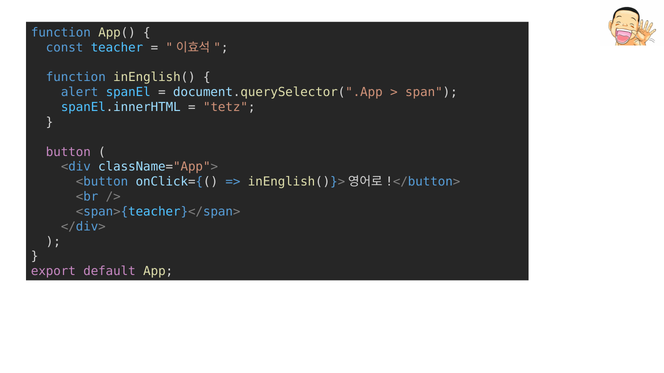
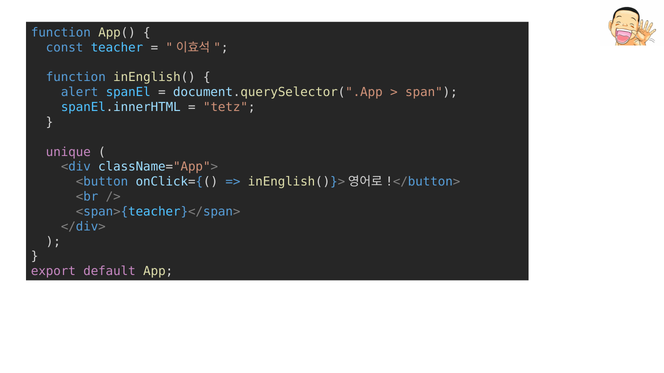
button: button -> unique
